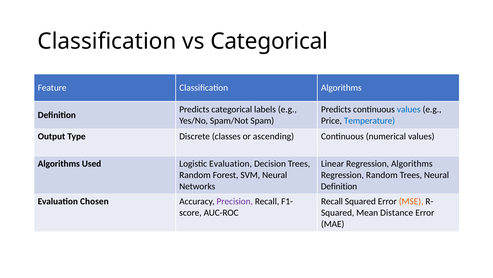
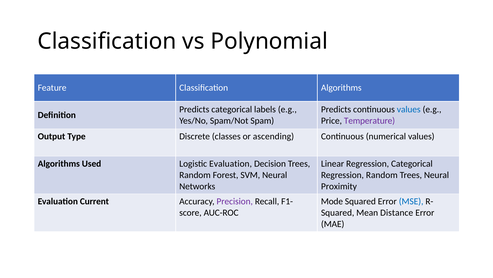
vs Categorical: Categorical -> Polynomial
Temperature colour: blue -> purple
Regression Algorithms: Algorithms -> Categorical
Definition at (339, 186): Definition -> Proximity
Chosen: Chosen -> Current
Recall at (332, 201): Recall -> Mode
MSE colour: orange -> blue
